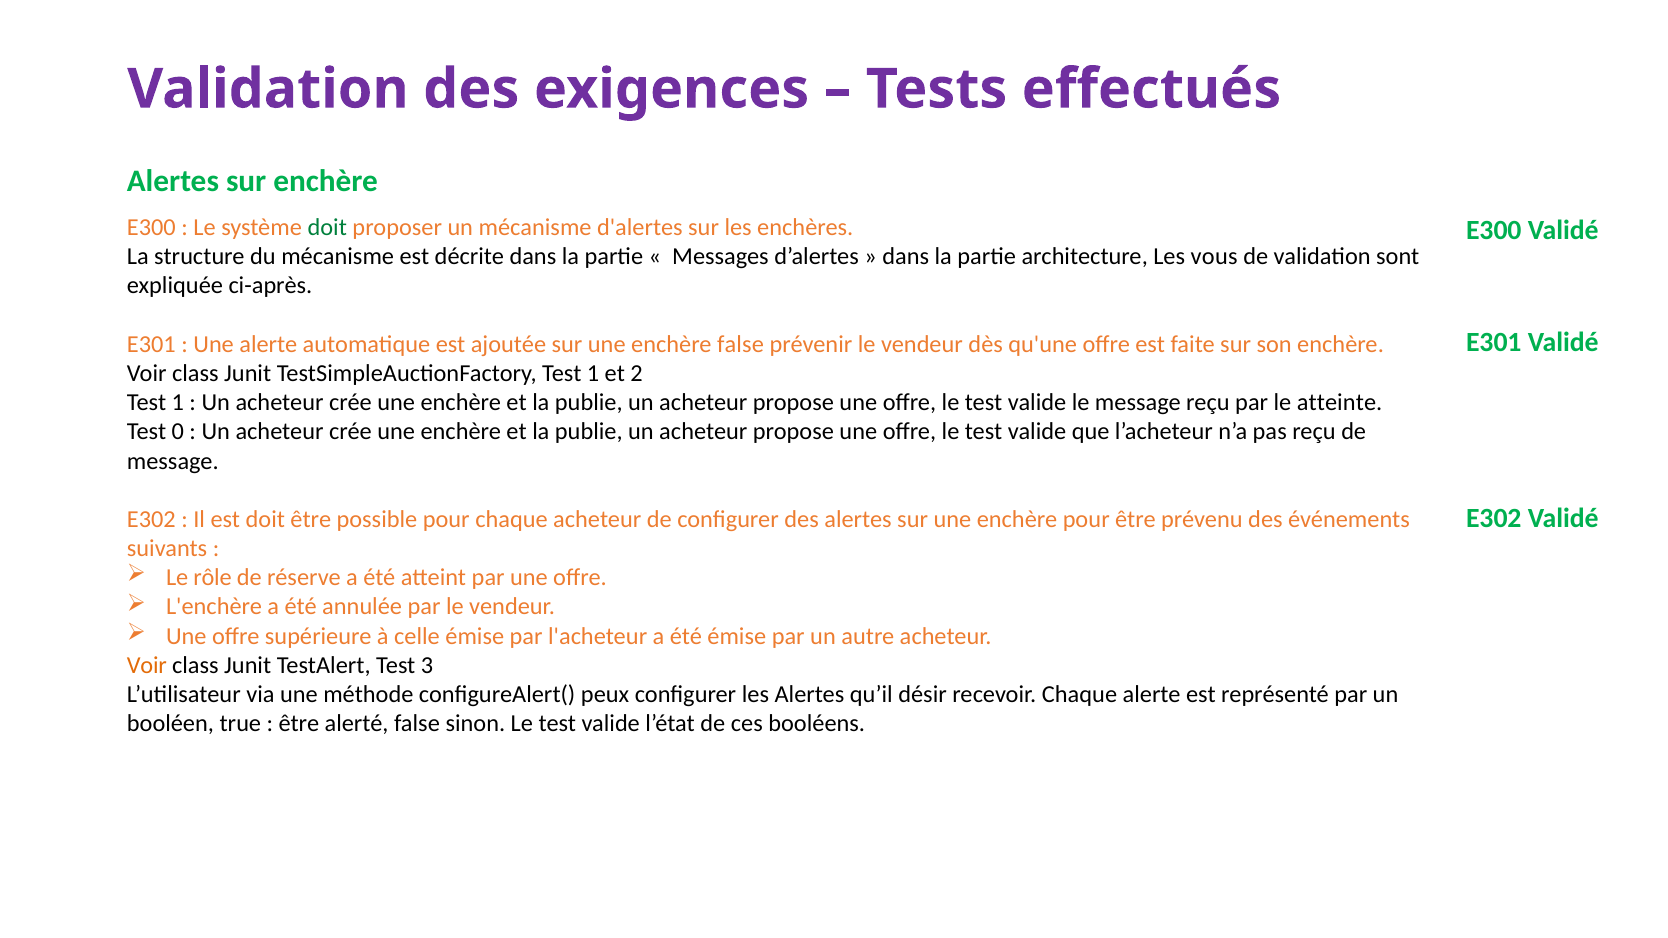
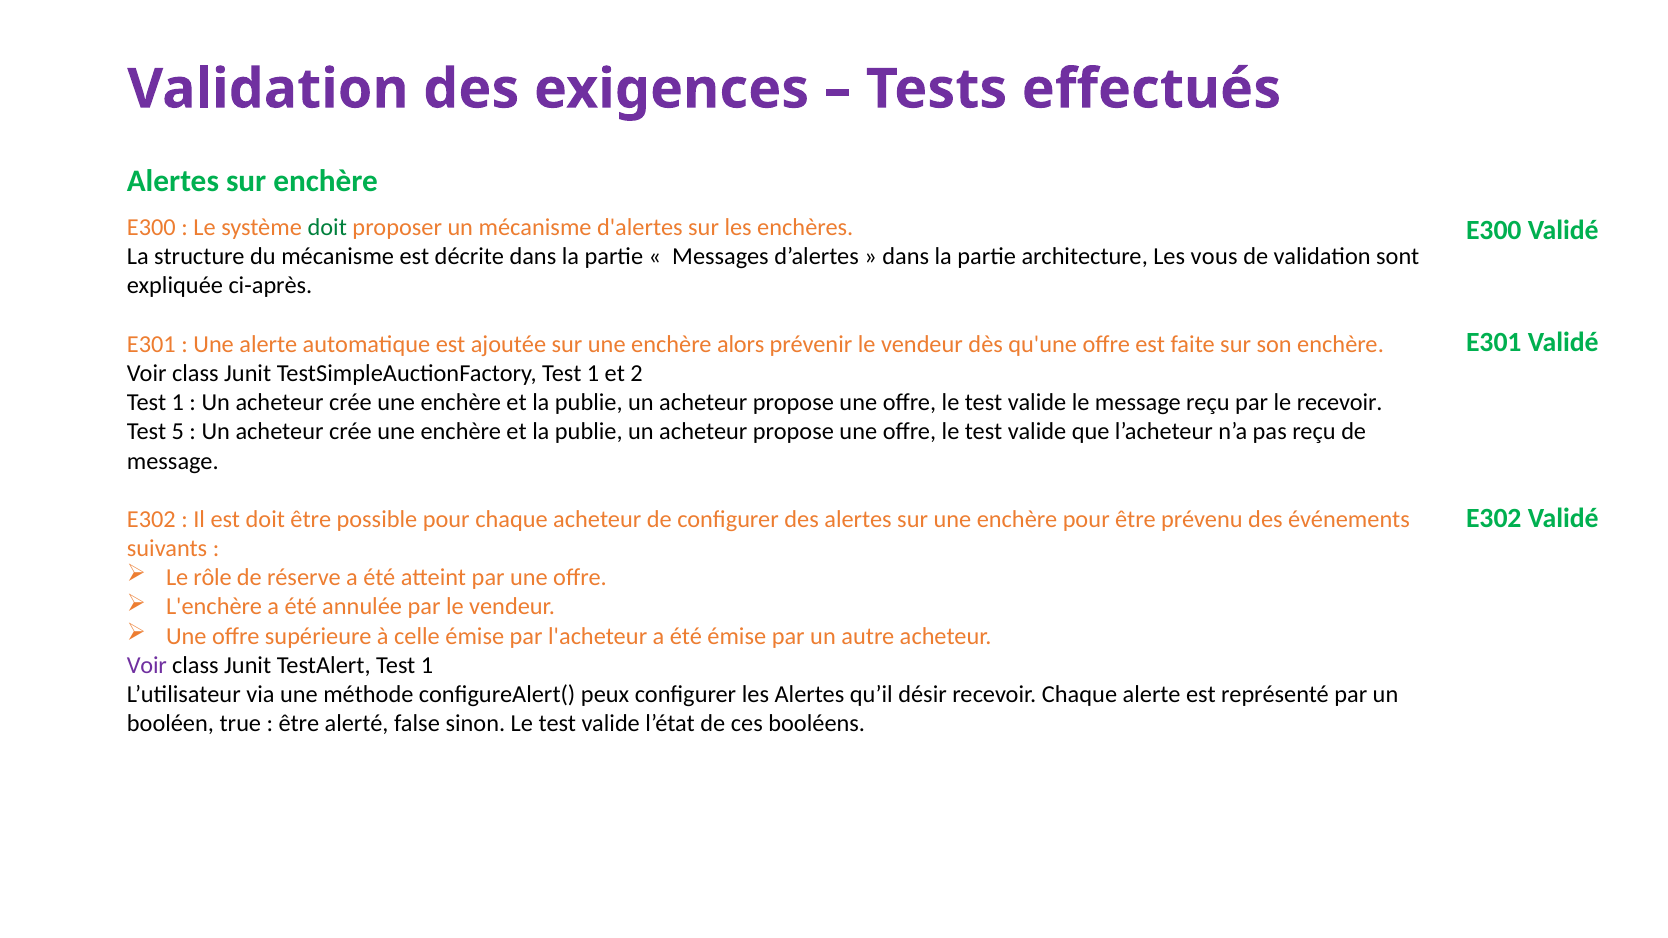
enchère false: false -> alors
le atteinte: atteinte -> recevoir
0: 0 -> 5
Voir at (147, 666) colour: orange -> purple
TestAlert Test 3: 3 -> 1
